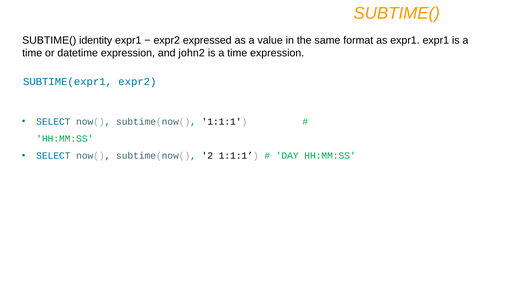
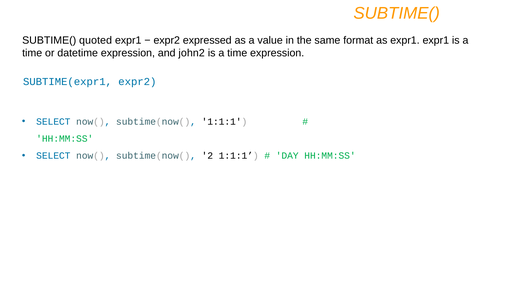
identity: identity -> quoted
